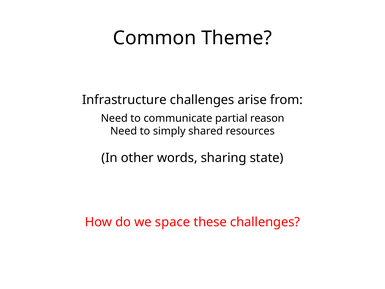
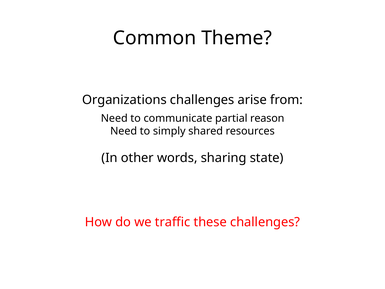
Infrastructure: Infrastructure -> Organizations
space: space -> traffic
